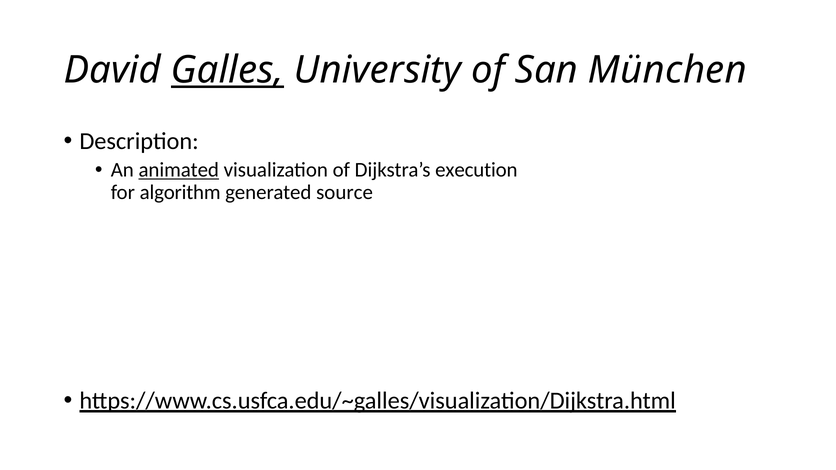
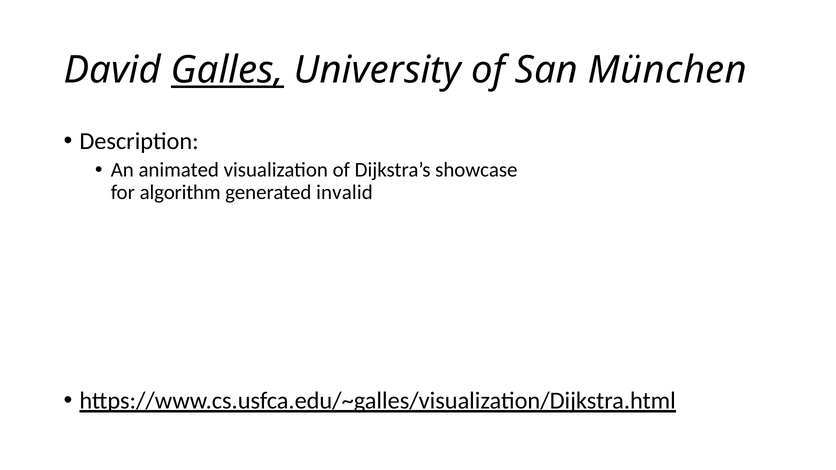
animated underline: present -> none
execution: execution -> showcase
source: source -> invalid
